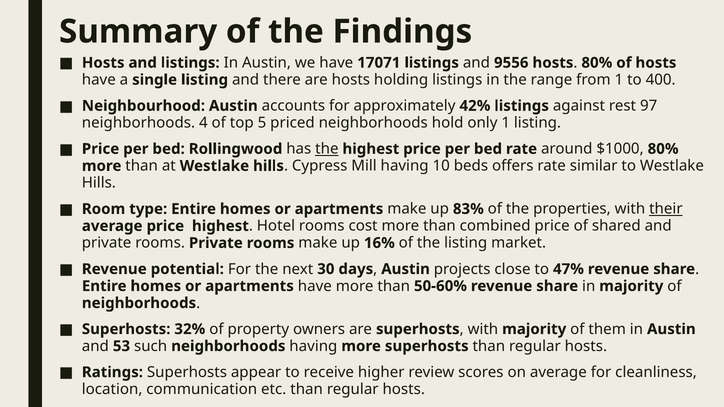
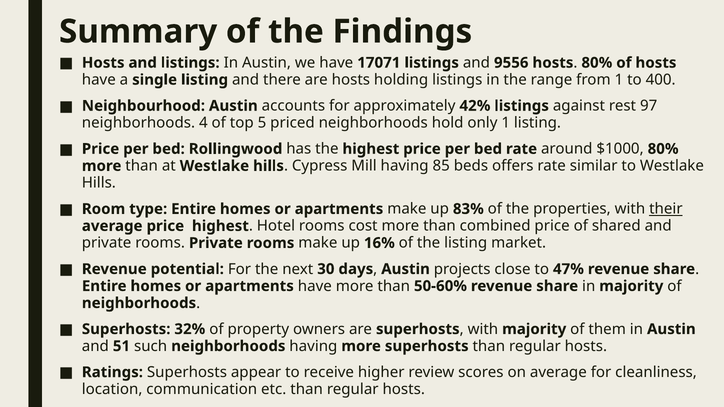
the at (327, 149) underline: present -> none
10: 10 -> 85
53: 53 -> 51
